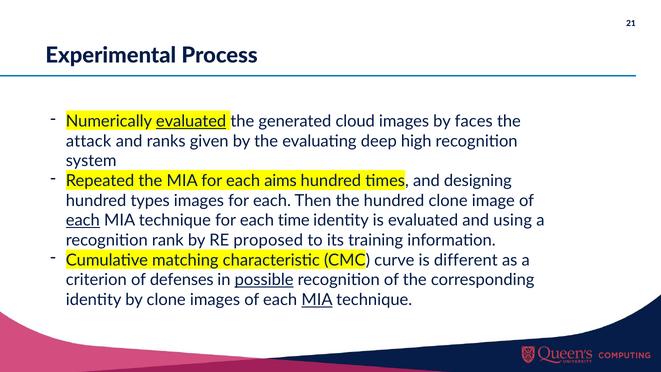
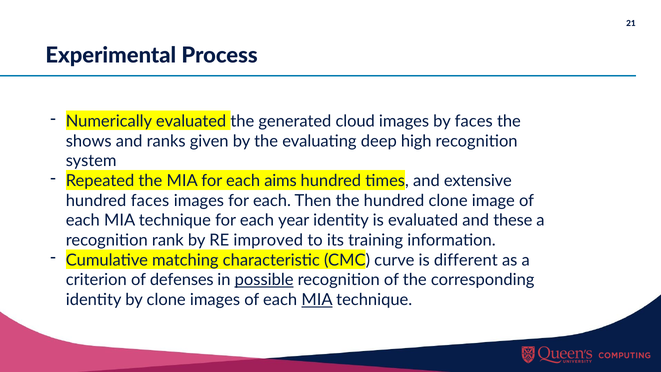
evaluated at (191, 121) underline: present -> none
attack: attack -> shows
designing: designing -> extensive
hundred types: types -> faces
each at (83, 220) underline: present -> none
time: time -> year
using: using -> these
proposed: proposed -> improved
